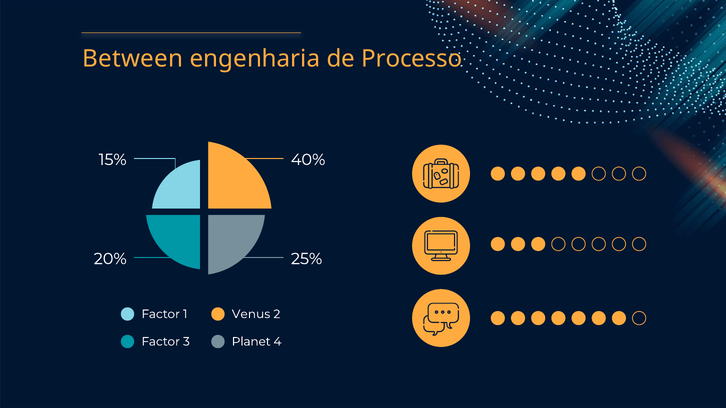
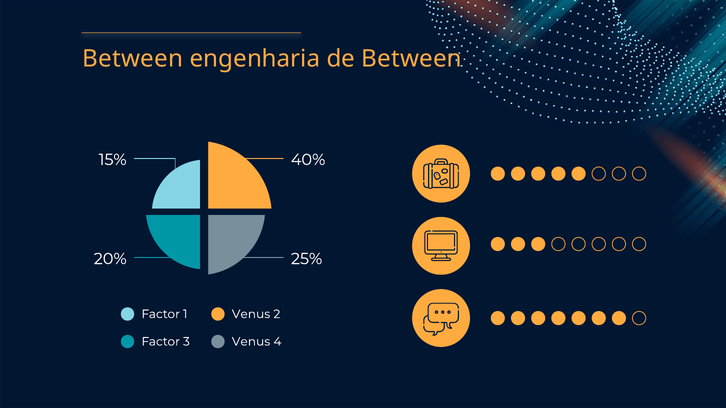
de Processo: Processo -> Between
3 Planet: Planet -> Venus
